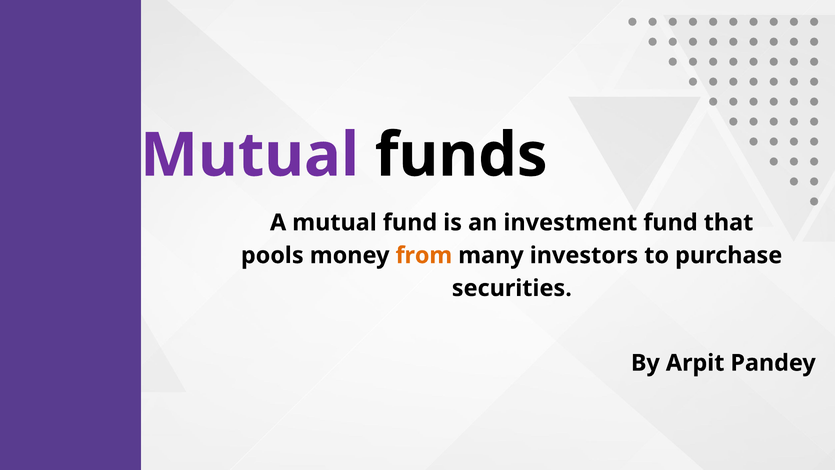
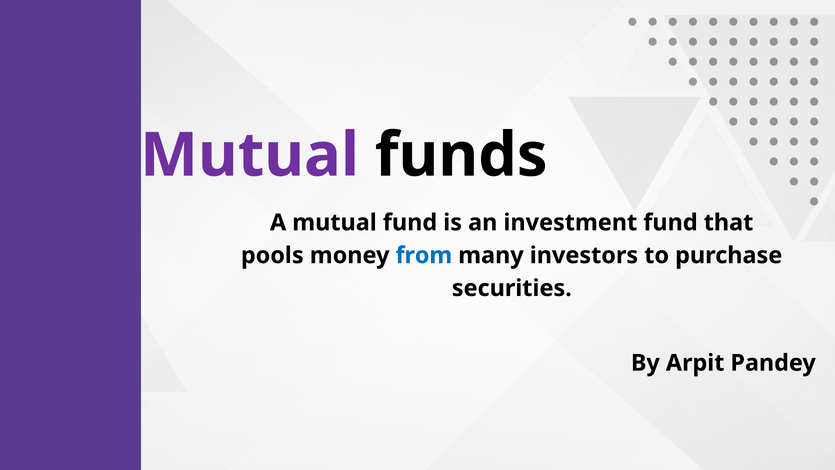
from colour: orange -> blue
